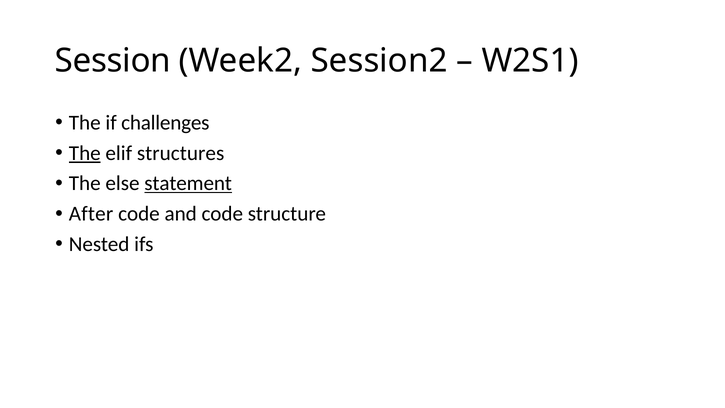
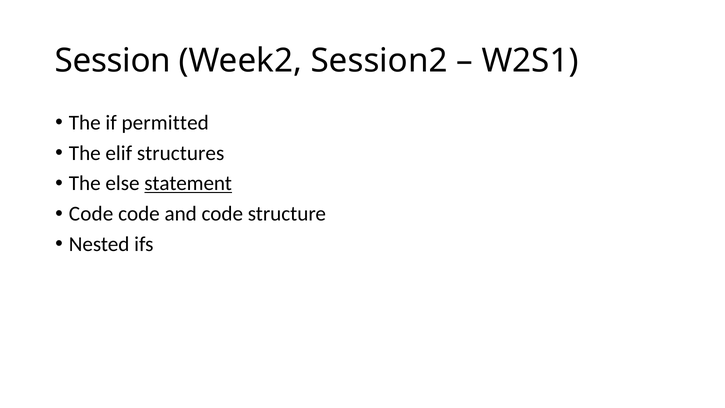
challenges: challenges -> permitted
The at (85, 153) underline: present -> none
After at (91, 214): After -> Code
